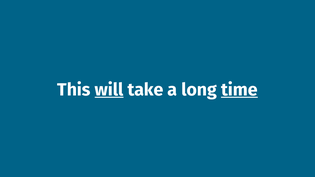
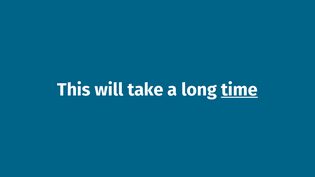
will underline: present -> none
